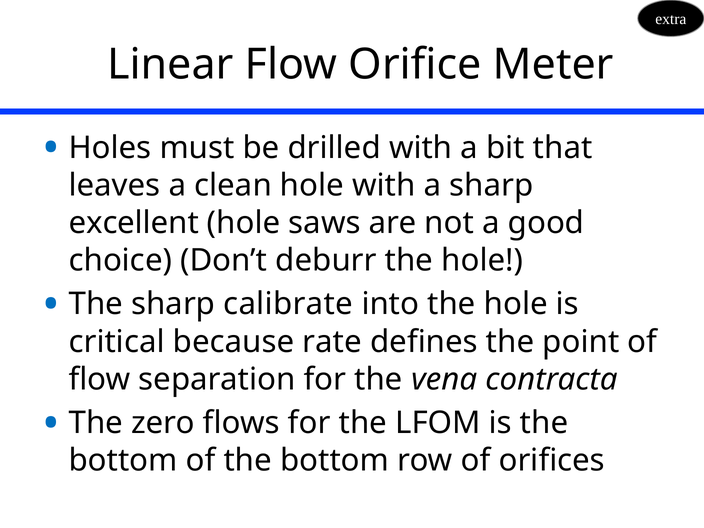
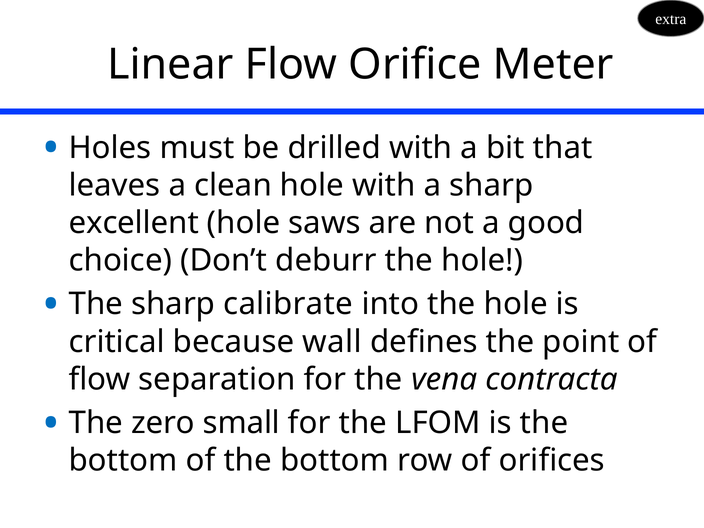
rate: rate -> wall
flows: flows -> small
